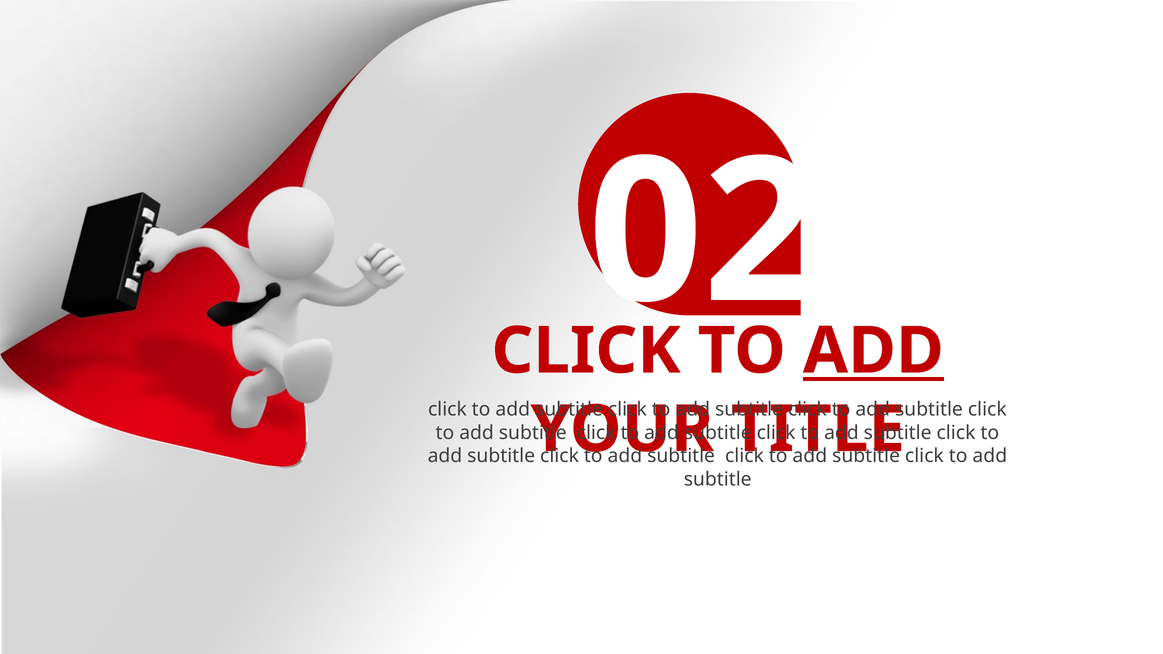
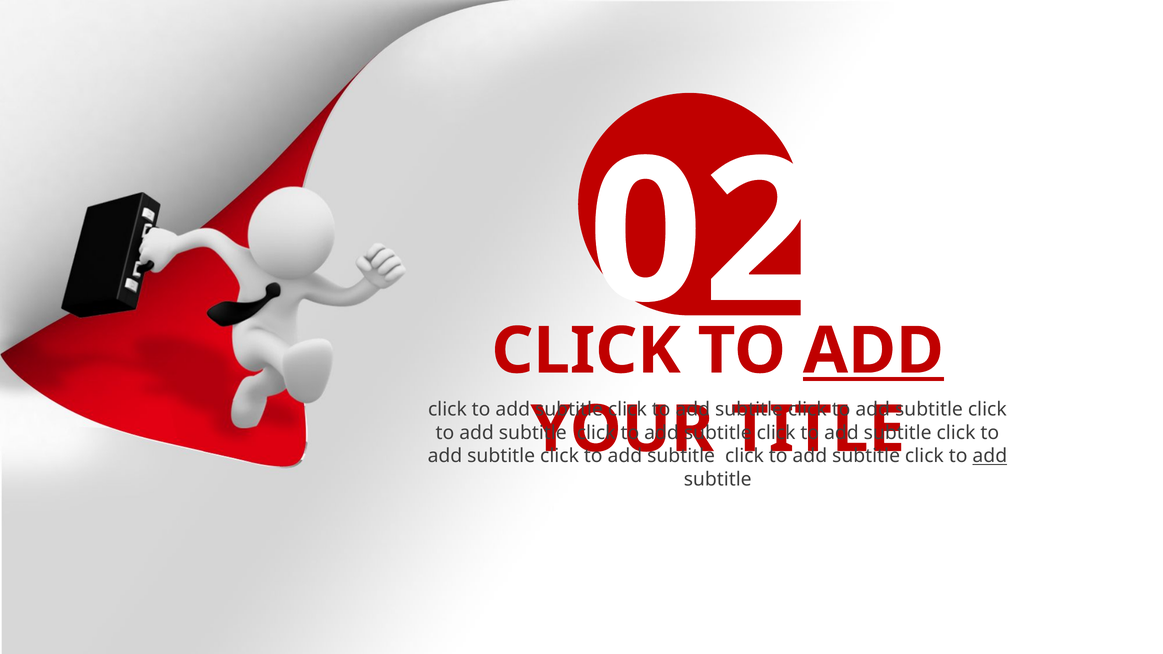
add at (990, 456) underline: none -> present
